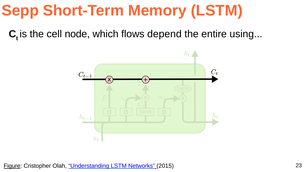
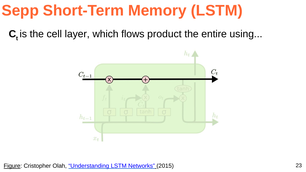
node: node -> layer
depend: depend -> product
